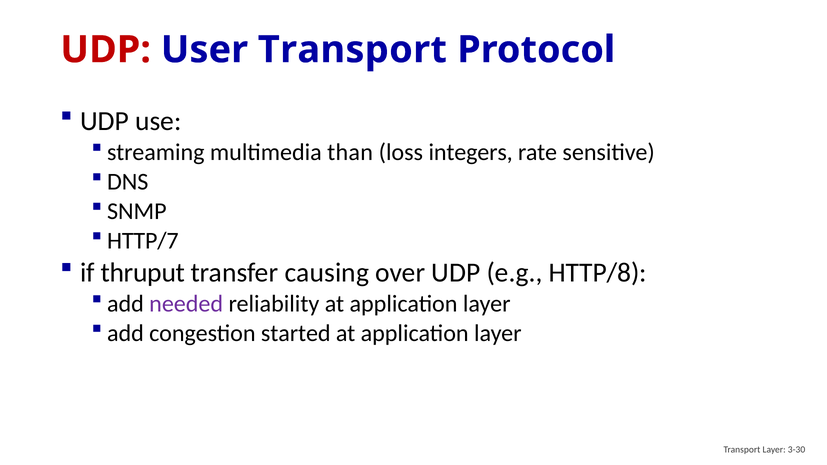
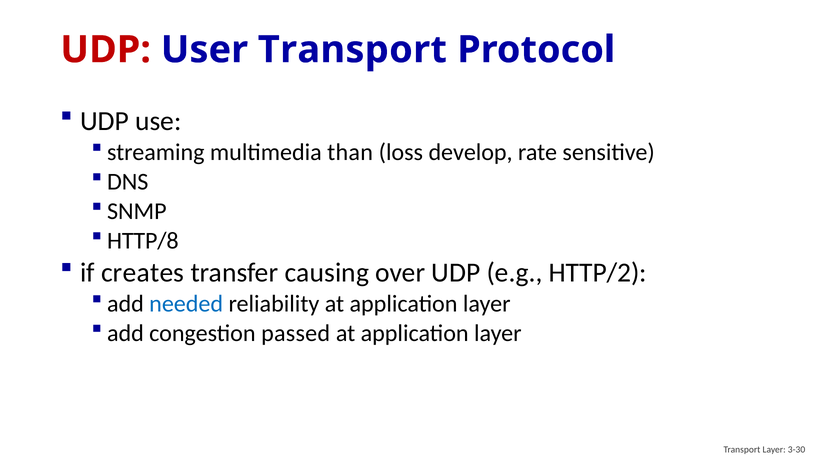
integers: integers -> develop
HTTP/7: HTTP/7 -> HTTP/8
thruput: thruput -> creates
HTTP/8: HTTP/8 -> HTTP/2
needed colour: purple -> blue
started: started -> passed
